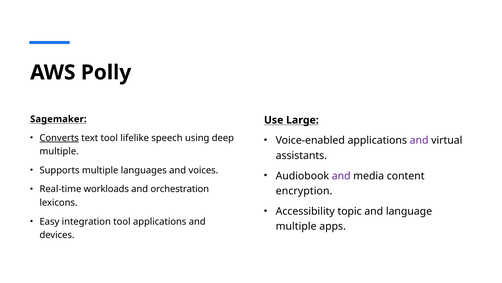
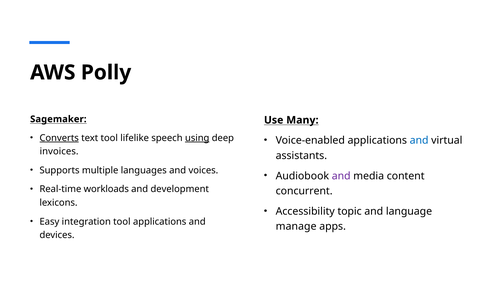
Large: Large -> Many
using underline: none -> present
and at (419, 140) colour: purple -> blue
multiple at (59, 151): multiple -> invoices
orchestration: orchestration -> development
encryption: encryption -> concurrent
multiple at (296, 226): multiple -> manage
